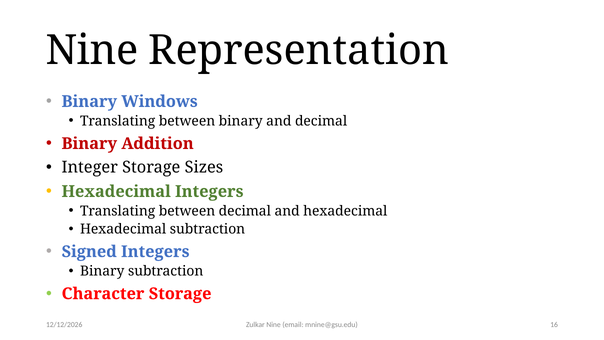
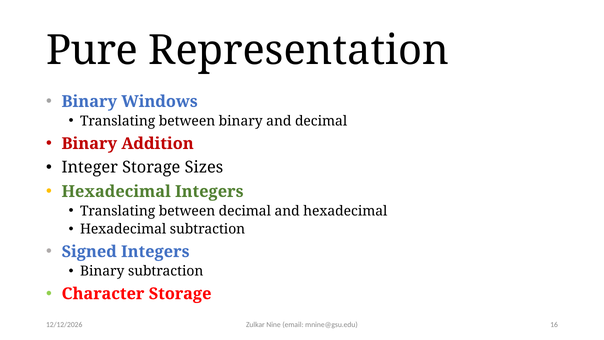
Nine at (92, 51): Nine -> Pure
